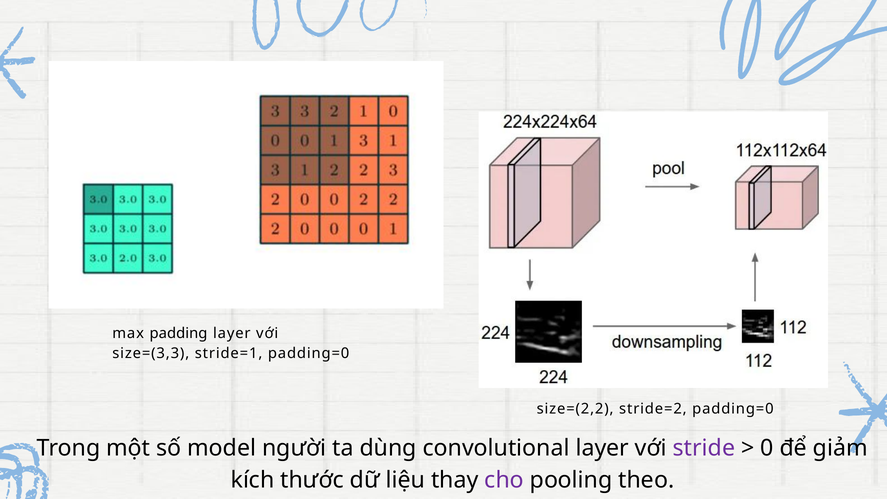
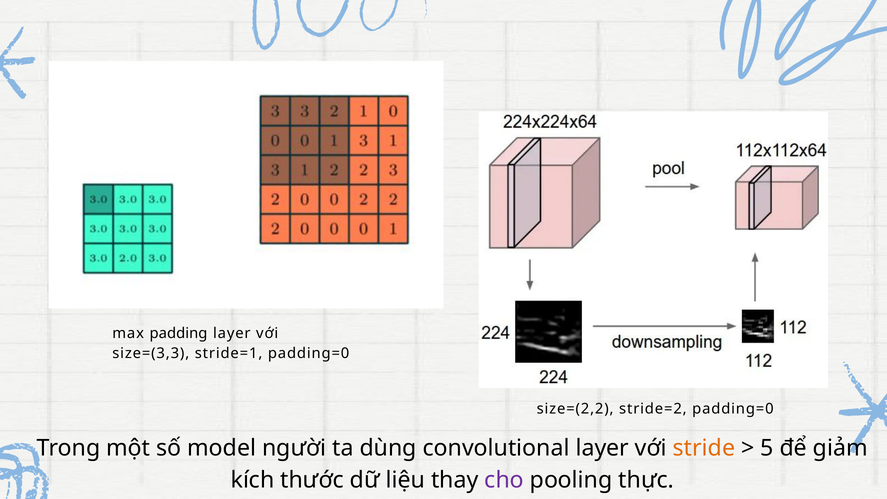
stride colour: purple -> orange
0: 0 -> 5
theo: theo -> thực
